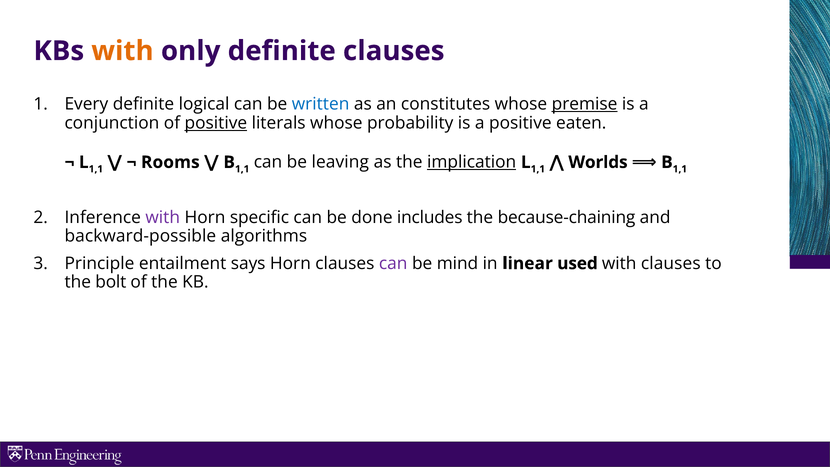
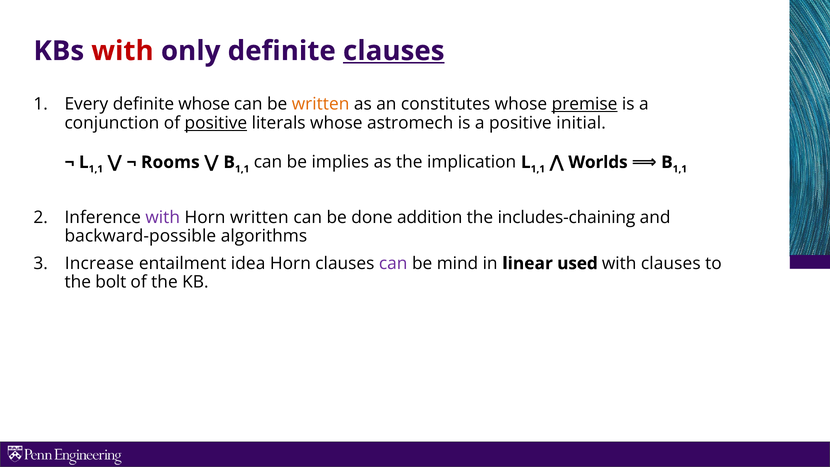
with at (123, 51) colour: orange -> red
clauses at (394, 51) underline: none -> present
definite logical: logical -> whose
written at (321, 104) colour: blue -> orange
probability: probability -> astromech
eaten: eaten -> initial
leaving: leaving -> implies
implication underline: present -> none
Horn specific: specific -> written
includes: includes -> addition
because-chaining: because-chaining -> includes-chaining
Principle: Principle -> Increase
says: says -> idea
